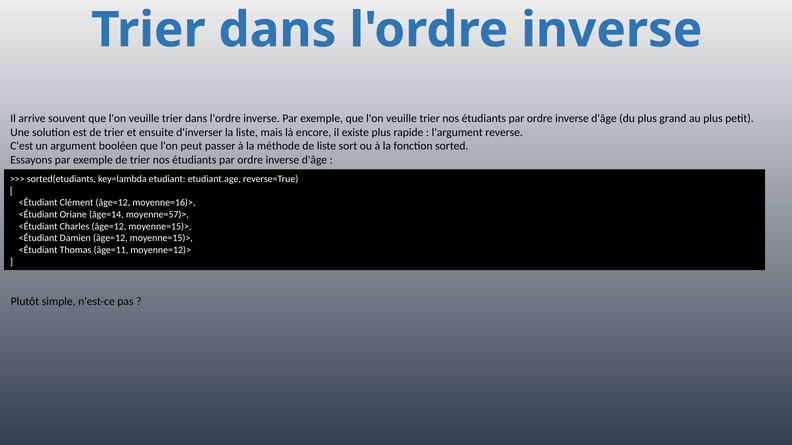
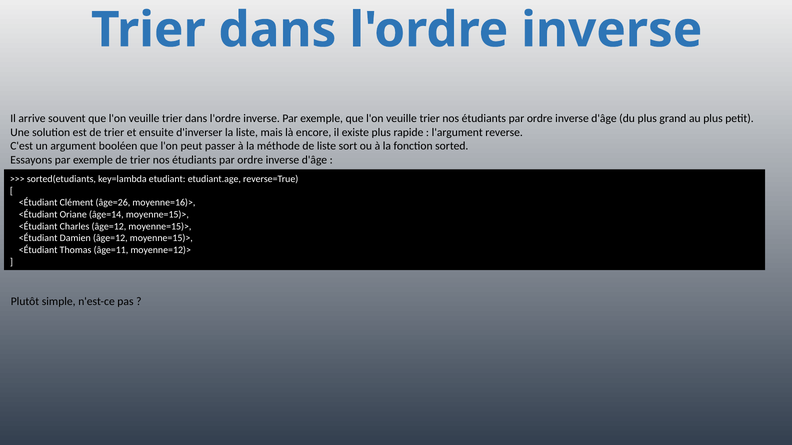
Clément âge=12: âge=12 -> âge=26
âge=14 moyenne=57)>: moyenne=57)> -> moyenne=15)>
